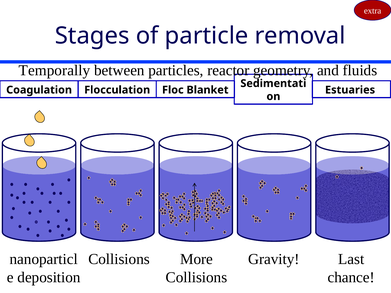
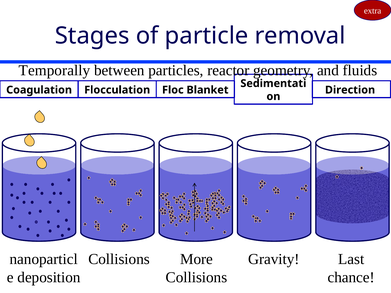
Estuaries: Estuaries -> Direction
